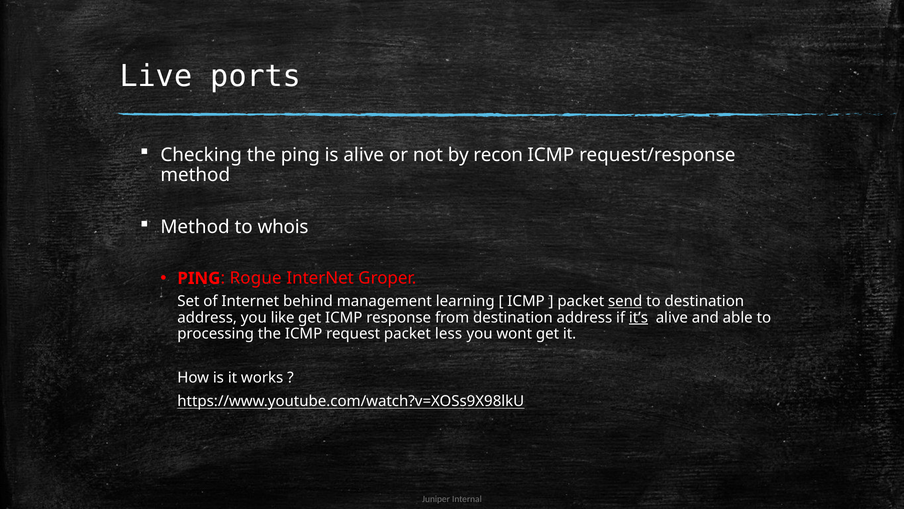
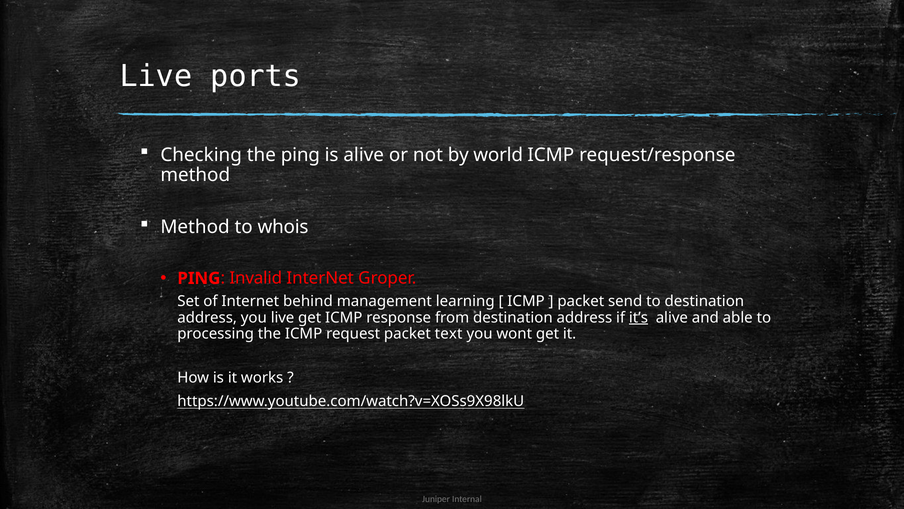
recon: recon -> world
Rogue: Rogue -> Invalid
send underline: present -> none
you like: like -> live
less: less -> text
